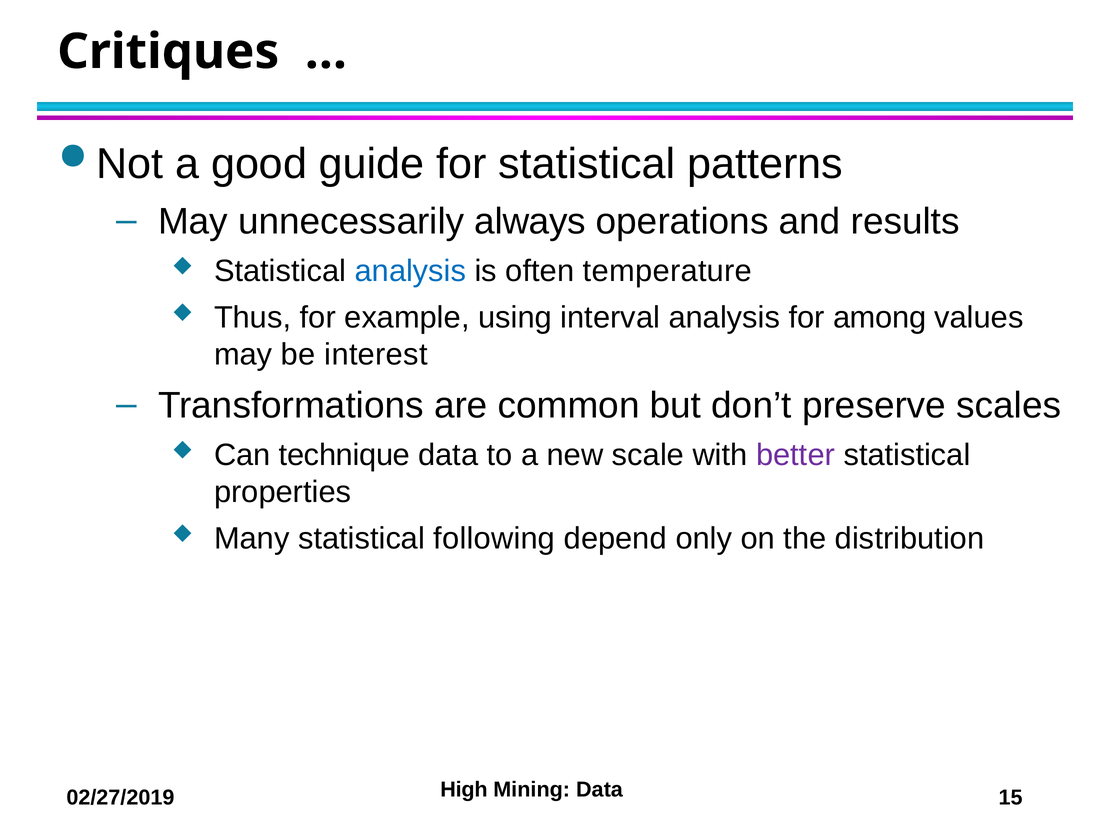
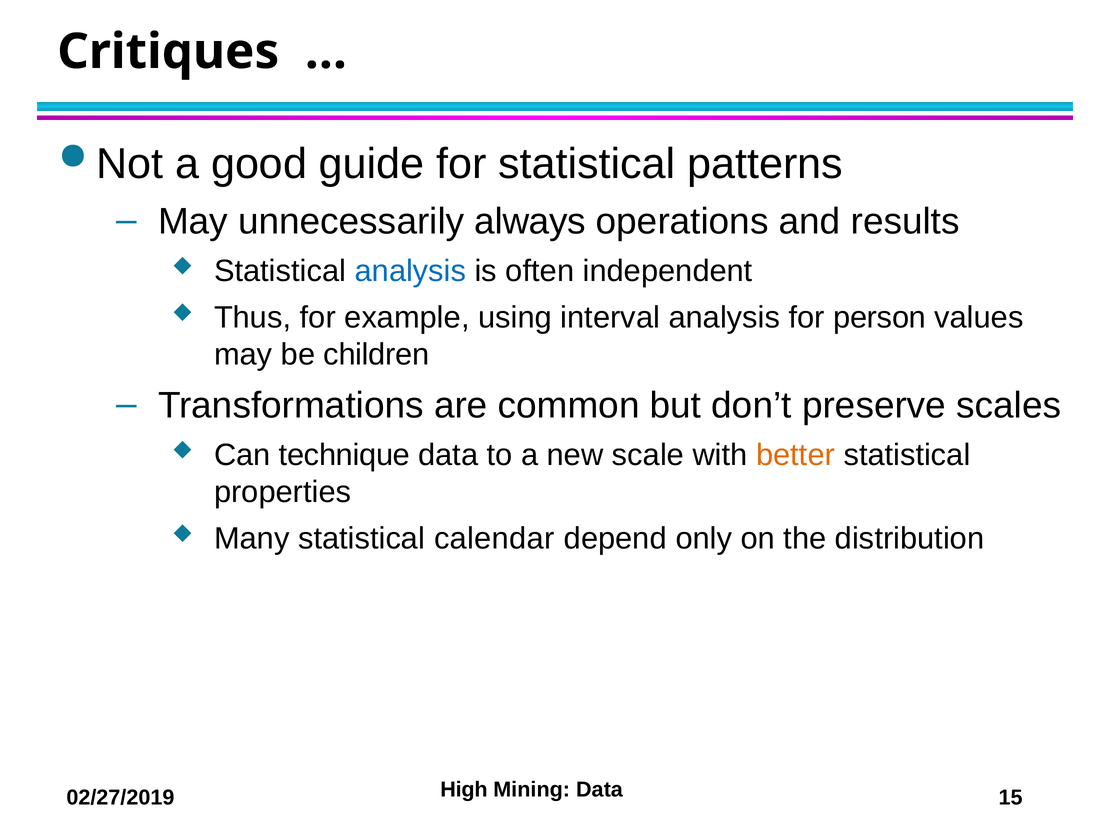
temperature: temperature -> independent
among: among -> person
interest: interest -> children
better colour: purple -> orange
following: following -> calendar
